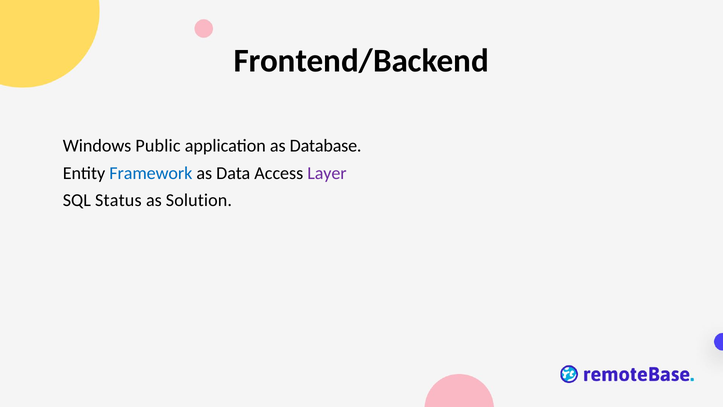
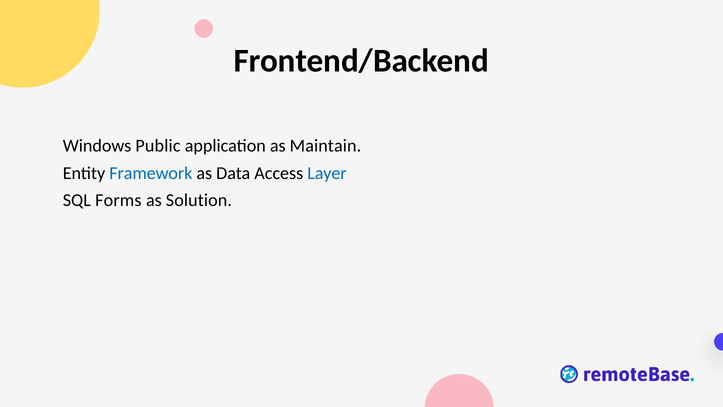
Database: Database -> Maintain
Layer colour: purple -> blue
Status: Status -> Forms
